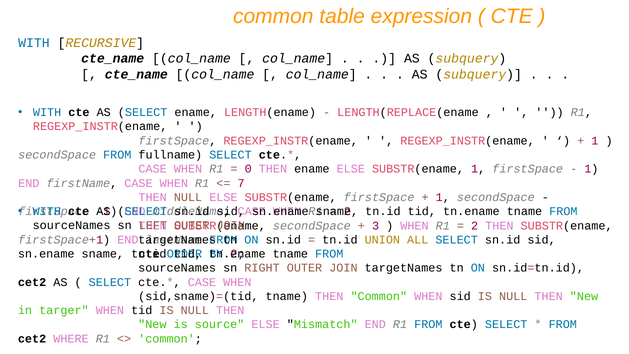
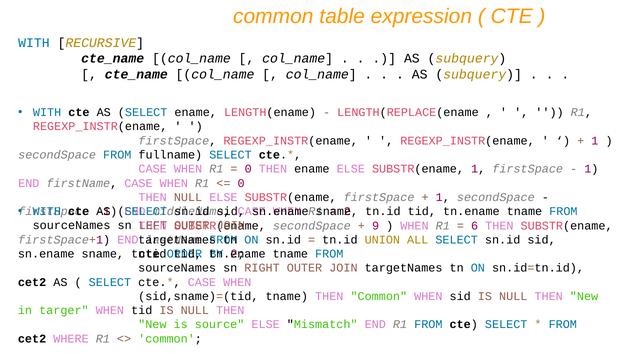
7 at (241, 183): 7 -> 0
3: 3 -> 9
2 at (475, 226): 2 -> 6
